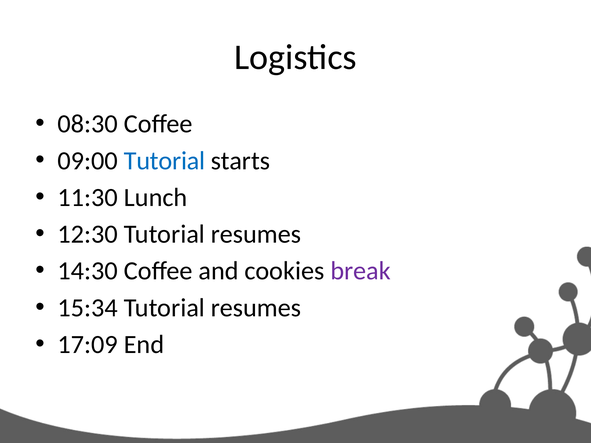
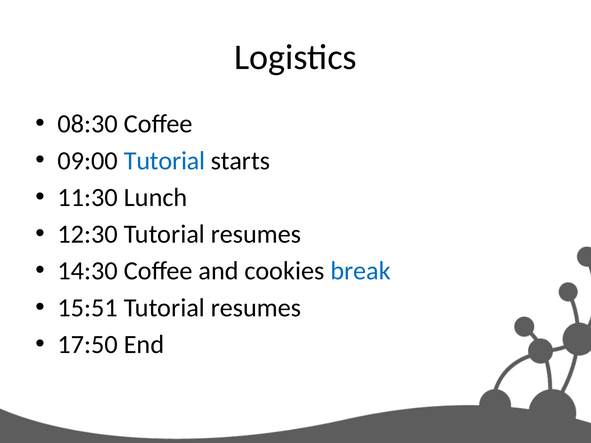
break colour: purple -> blue
15:34: 15:34 -> 15:51
17:09: 17:09 -> 17:50
